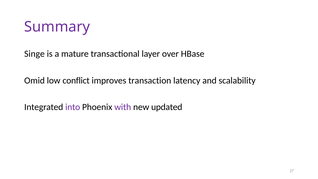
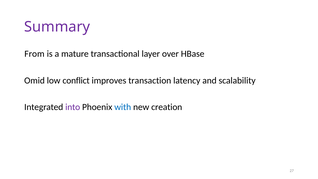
Singe: Singe -> From
with colour: purple -> blue
updated: updated -> creation
